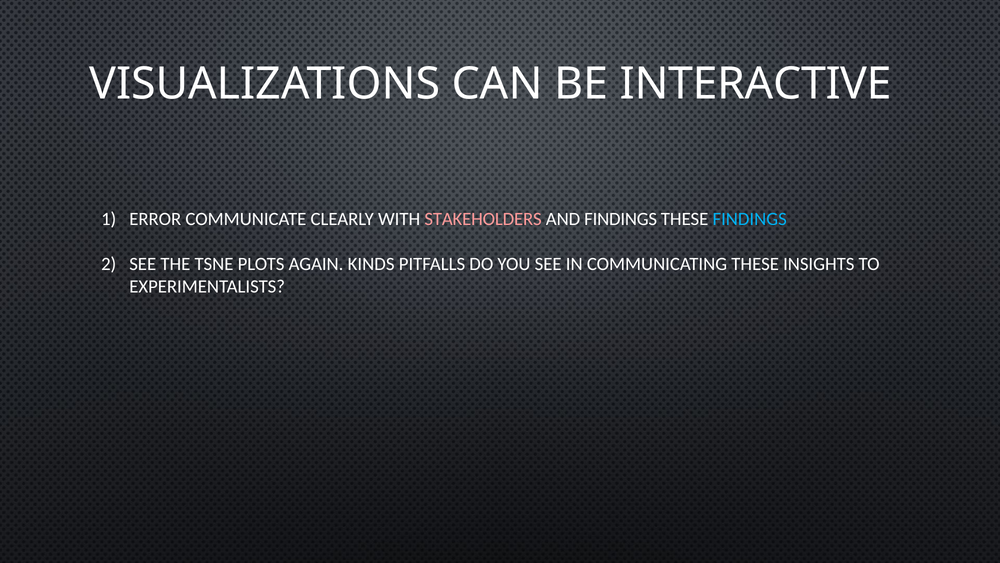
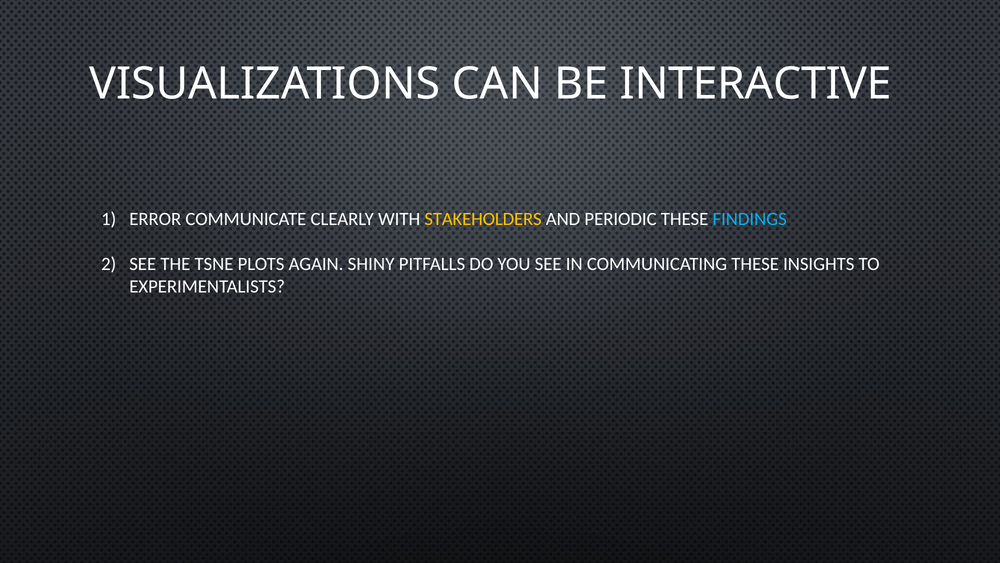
STAKEHOLDERS colour: pink -> yellow
AND FINDINGS: FINDINGS -> PERIODIC
KINDS: KINDS -> SHINY
